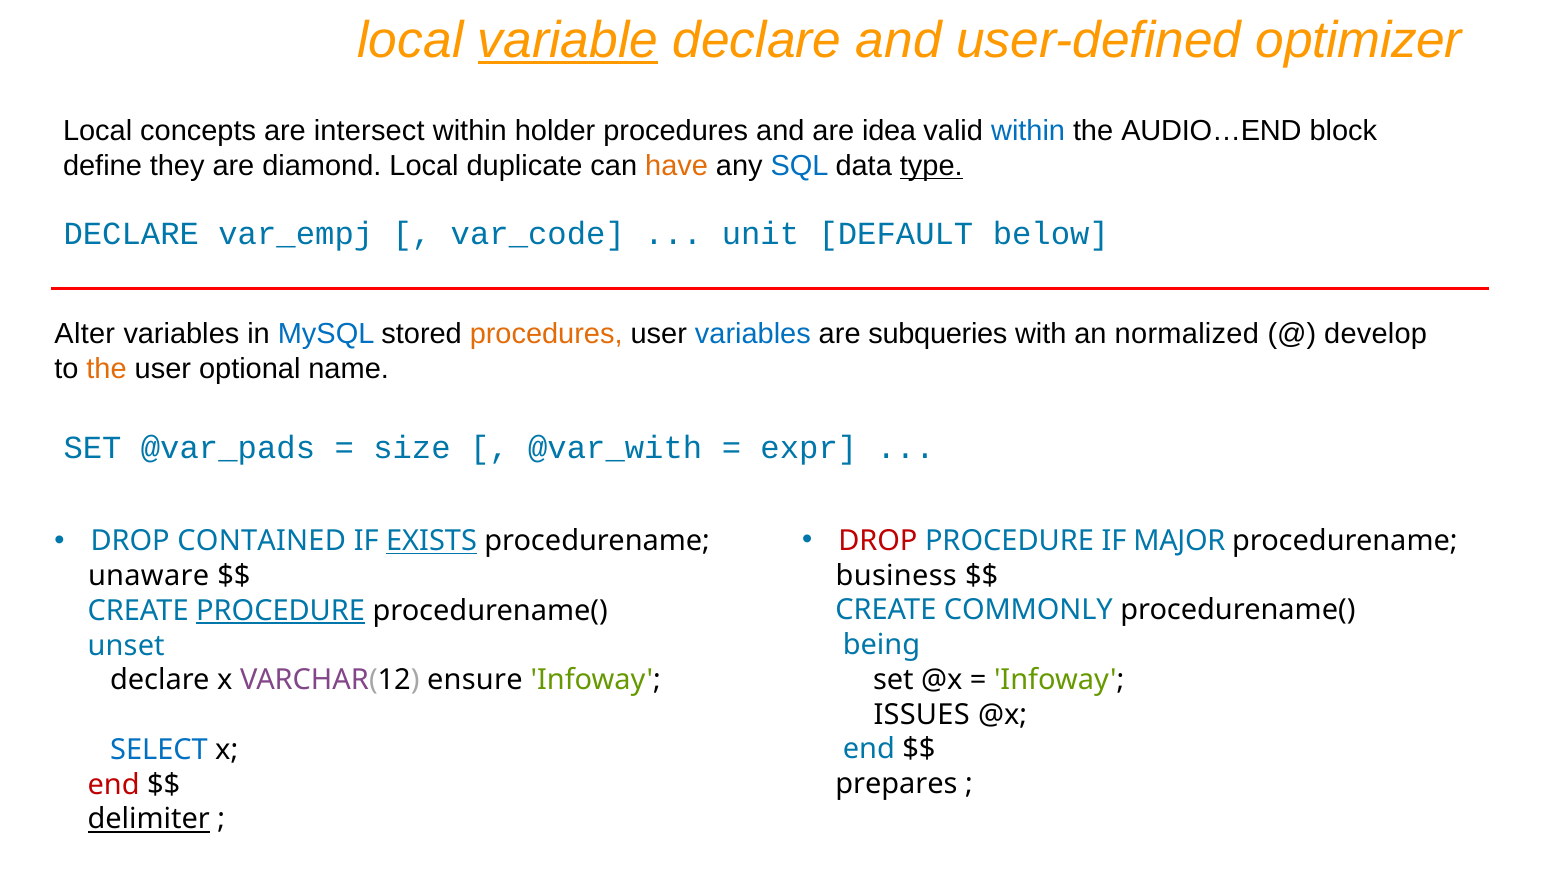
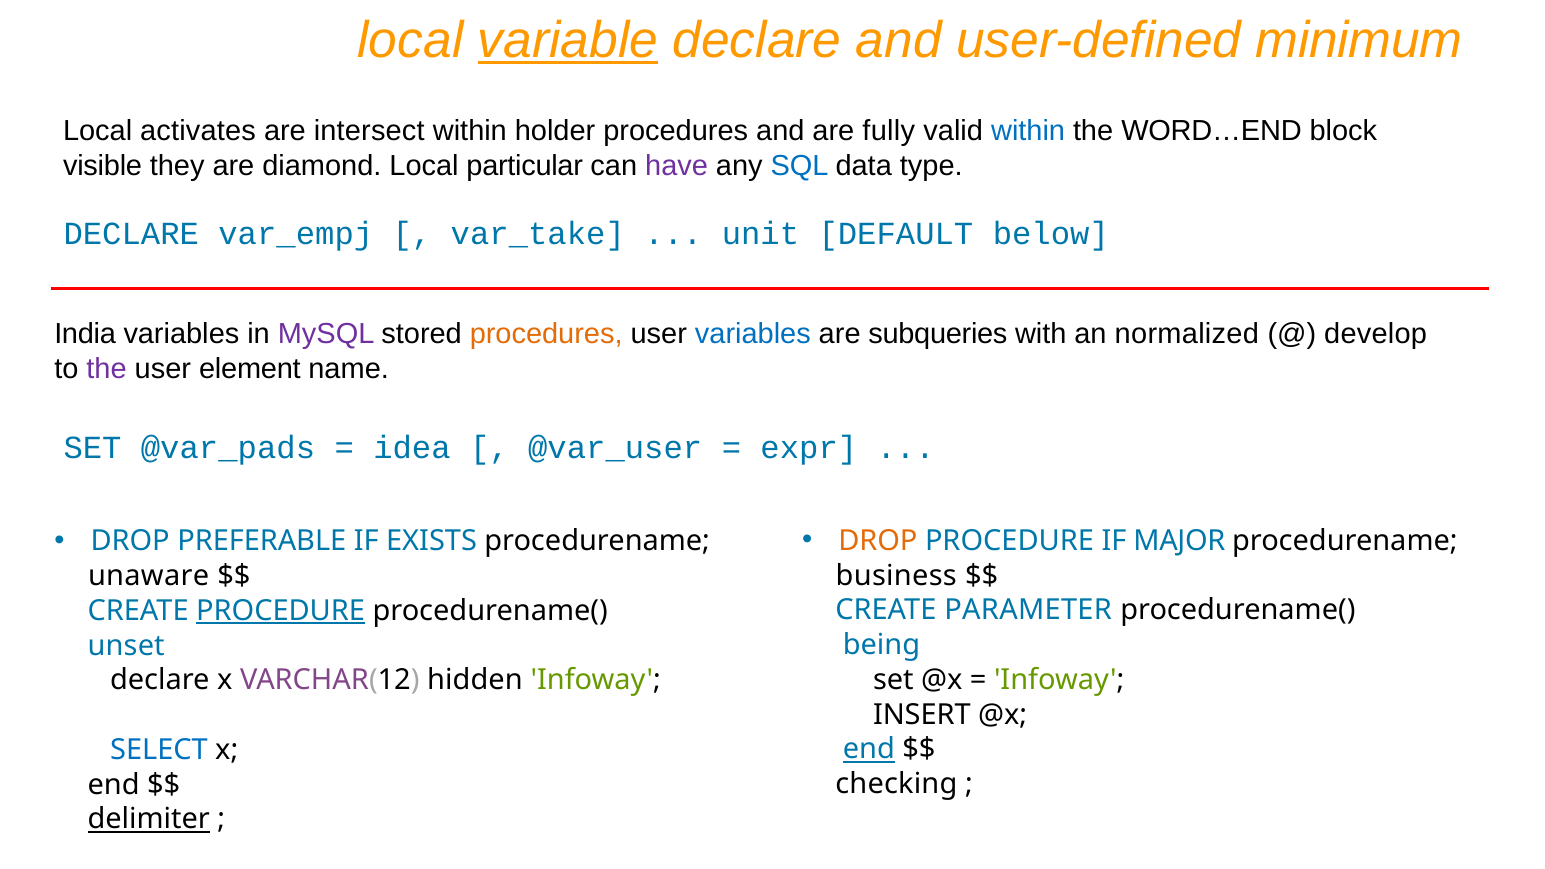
optimizer: optimizer -> minimum
concepts: concepts -> activates
idea: idea -> fully
AUDIO…END: AUDIO…END -> WORD…END
define: define -> visible
duplicate: duplicate -> particular
have colour: orange -> purple
type underline: present -> none
var_code: var_code -> var_take
Alter: Alter -> India
MySQL colour: blue -> purple
the at (107, 369) colour: orange -> purple
optional: optional -> element
size: size -> idea
@var_with: @var_with -> @var_user
DROP at (878, 541) colour: red -> orange
CONTAINED: CONTAINED -> PREFERABLE
EXISTS underline: present -> none
COMMONLY: COMMONLY -> PARAMETER
ensure: ensure -> hidden
ISSUES: ISSUES -> INSERT
end at (869, 749) underline: none -> present
prepares: prepares -> checking
end at (114, 785) colour: red -> black
